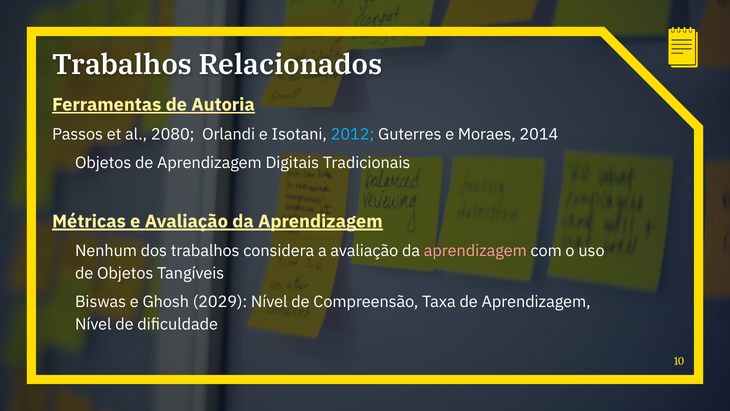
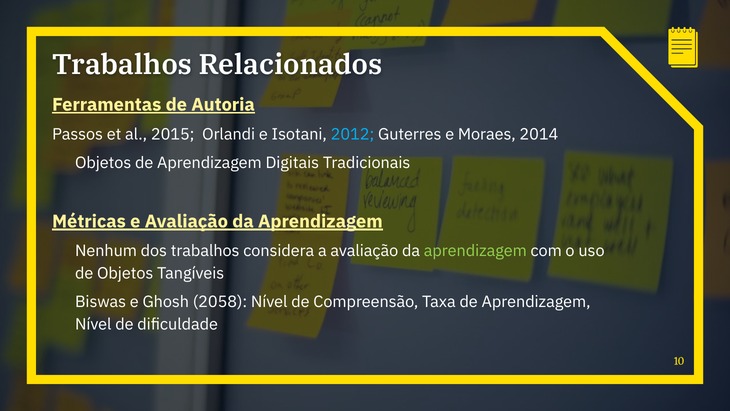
2080: 2080 -> 2015
aprendizagem at (475, 251) colour: pink -> light green
2029: 2029 -> 2058
